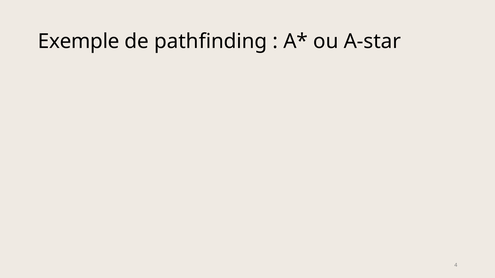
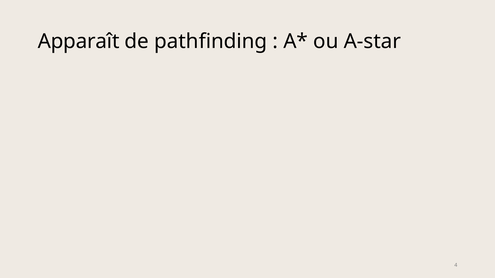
Exemple: Exemple -> Apparaît
